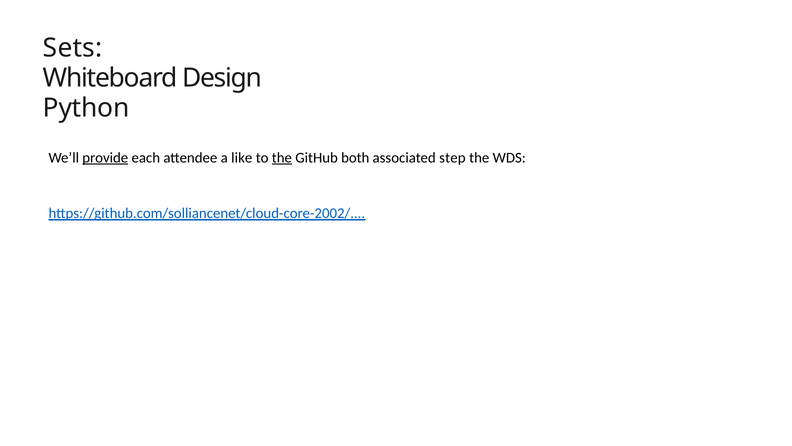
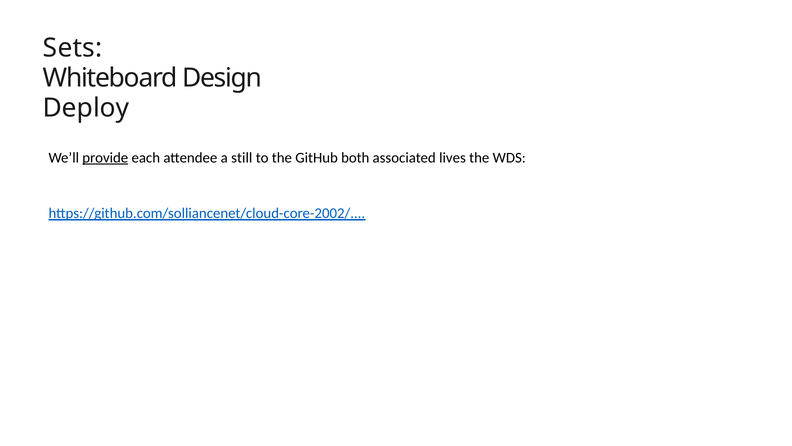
Python: Python -> Deploy
like: like -> still
the at (282, 158) underline: present -> none
step: step -> lives
